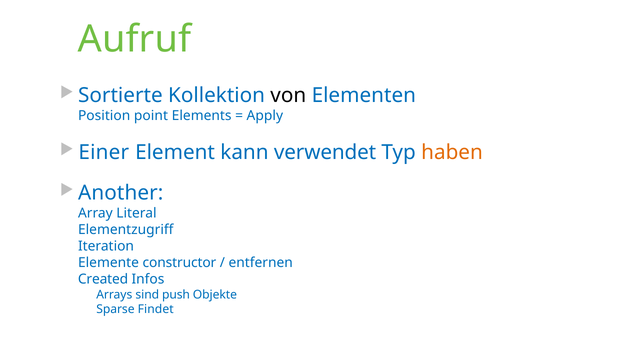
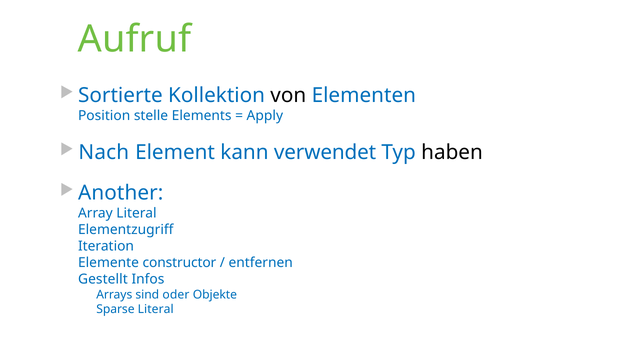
point: point -> stelle
Einer: Einer -> Nach
haben colour: orange -> black
Created: Created -> Gestellt
push: push -> oder
Sparse Findet: Findet -> Literal
